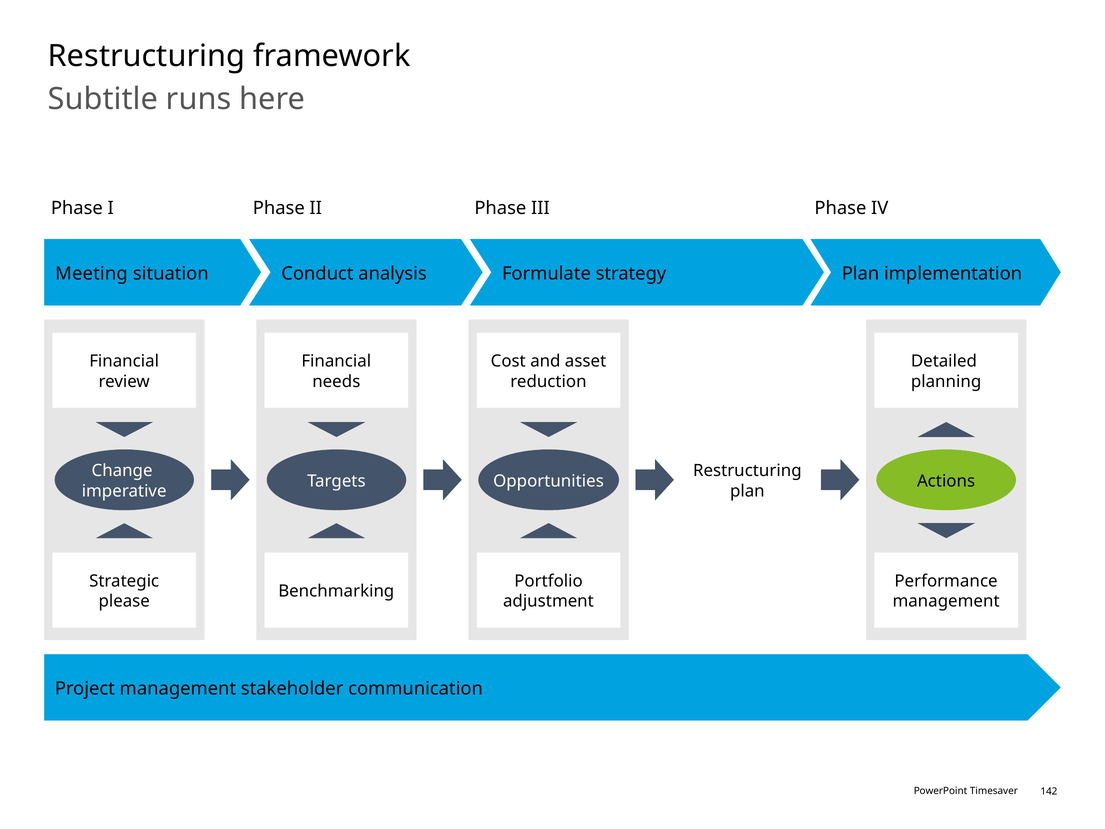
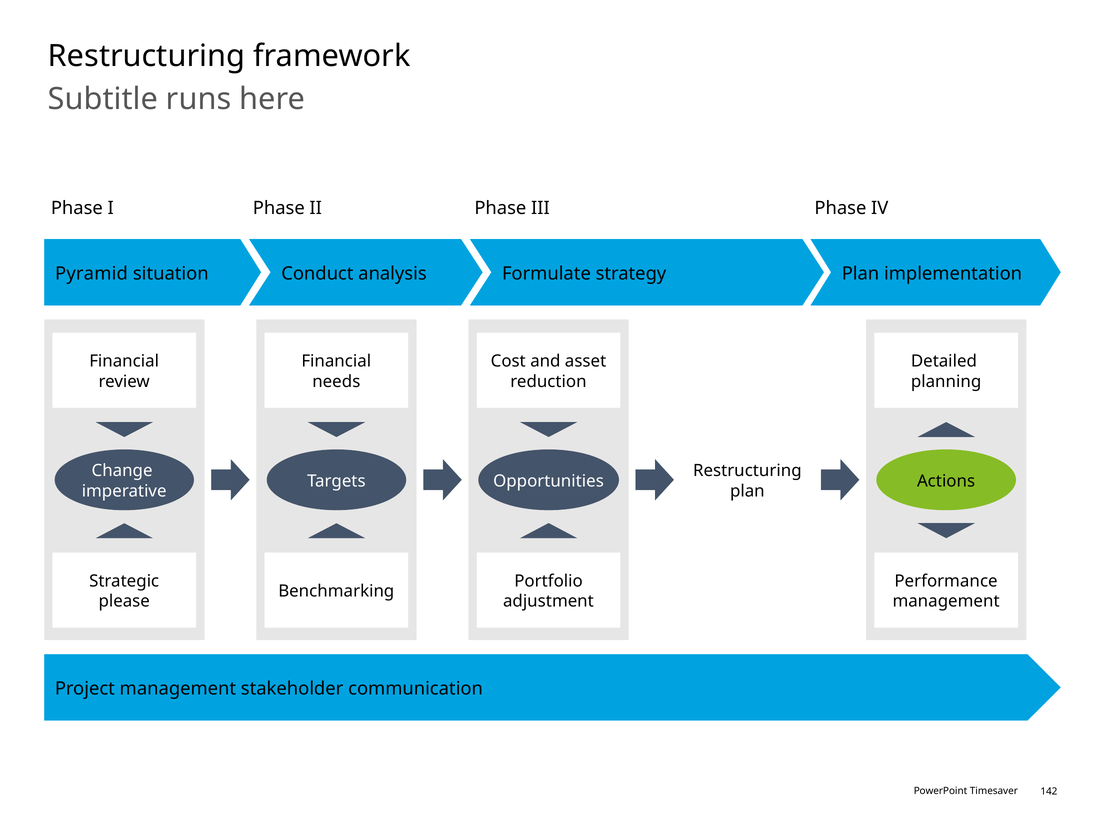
Meeting: Meeting -> Pyramid
